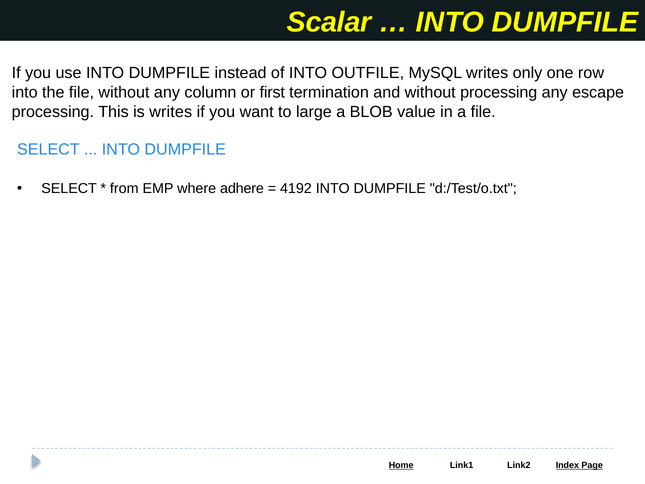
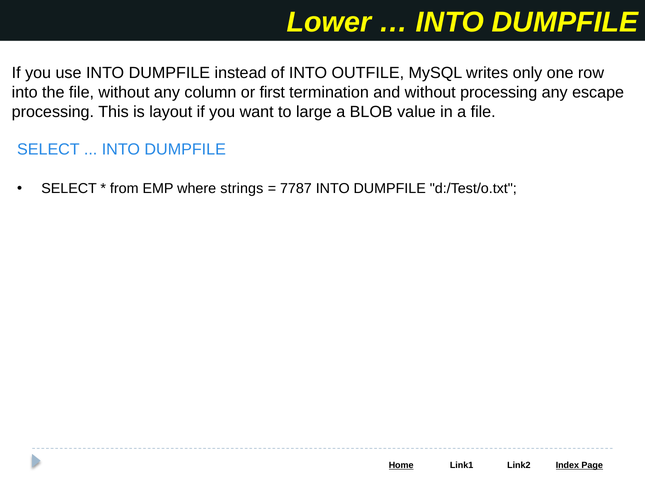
Scalar: Scalar -> Lower
is writes: writes -> layout
adhere: adhere -> strings
4192: 4192 -> 7787
